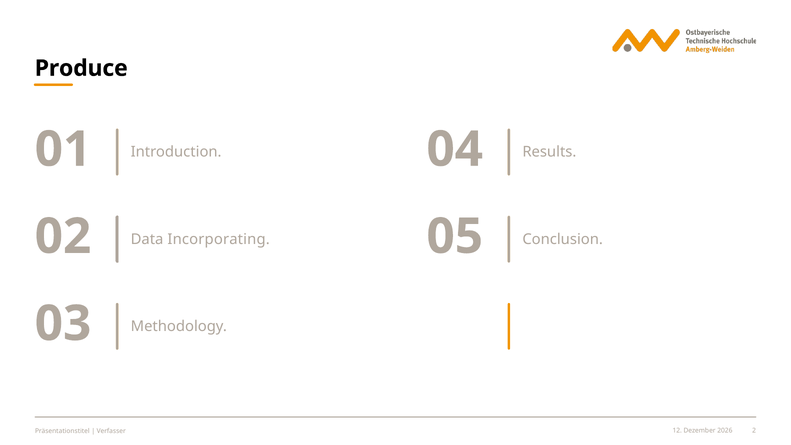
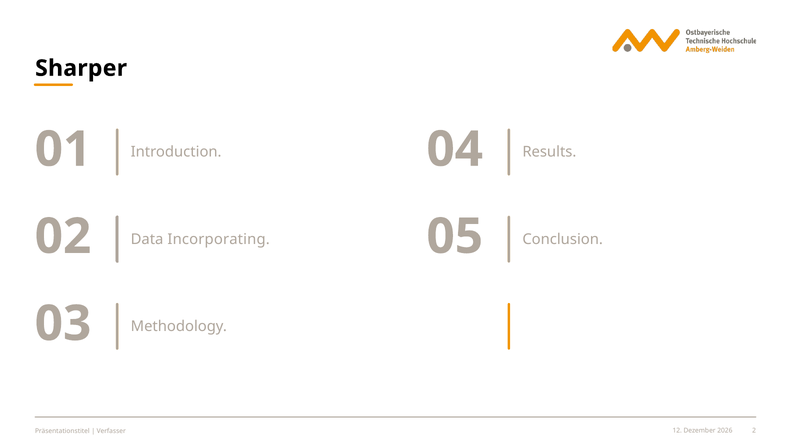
Produce: Produce -> Sharper
